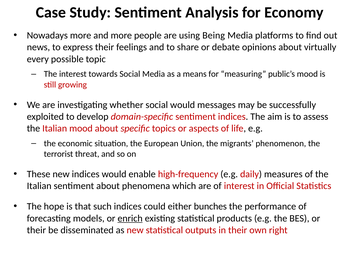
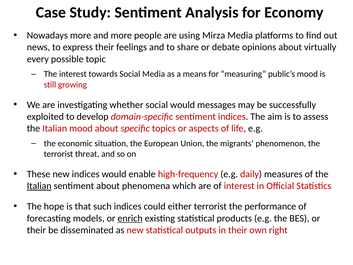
Being: Being -> Mirza
Italian at (39, 186) underline: none -> present
either bunches: bunches -> terrorist
